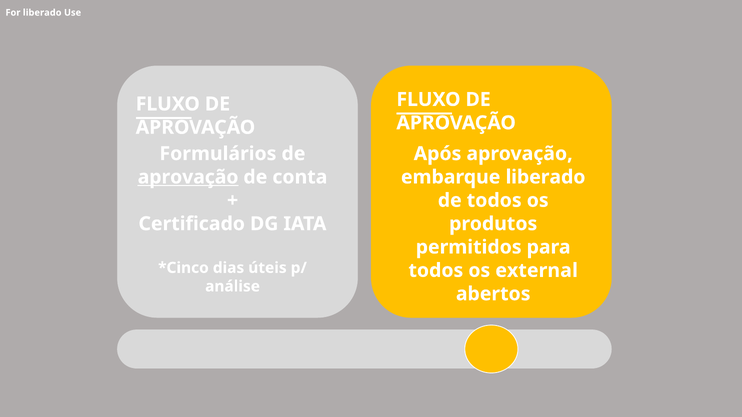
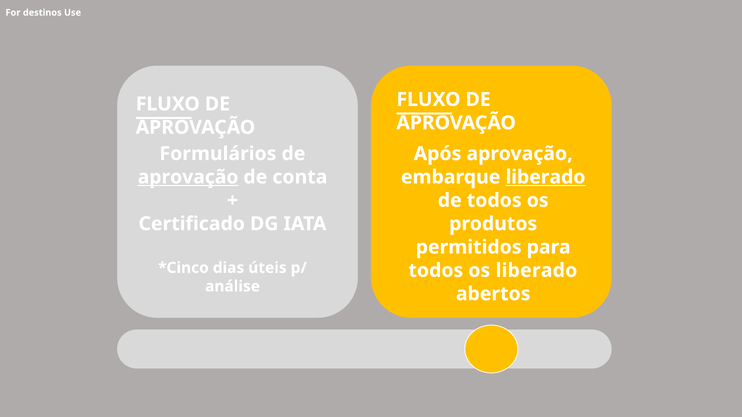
For liberado: liberado -> destinos
liberado at (545, 177) underline: none -> present
os external: external -> liberado
